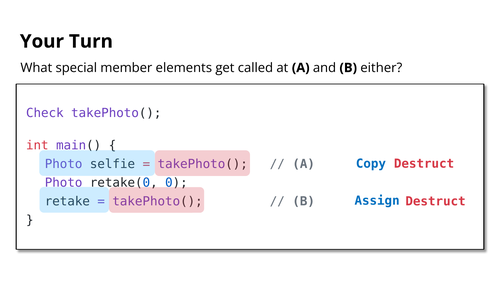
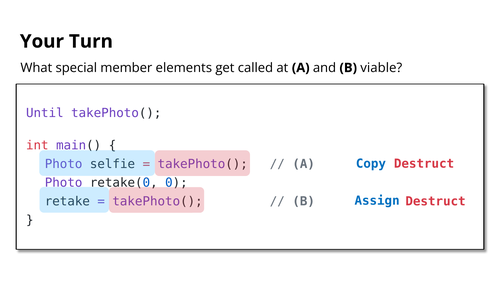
either: either -> viable
Check: Check -> Until
